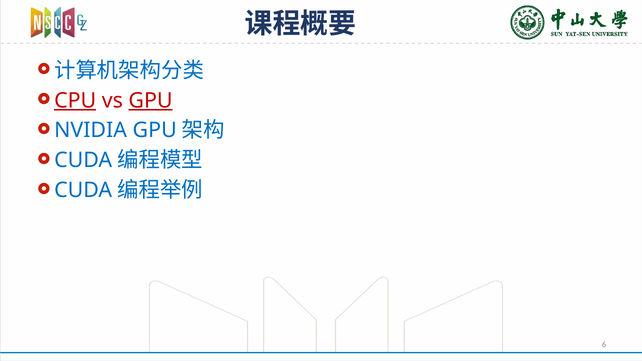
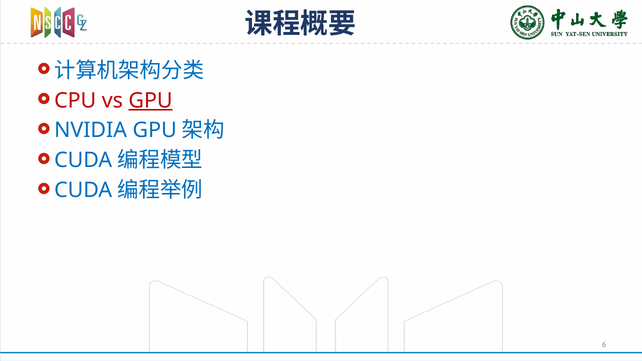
CPU underline: present -> none
